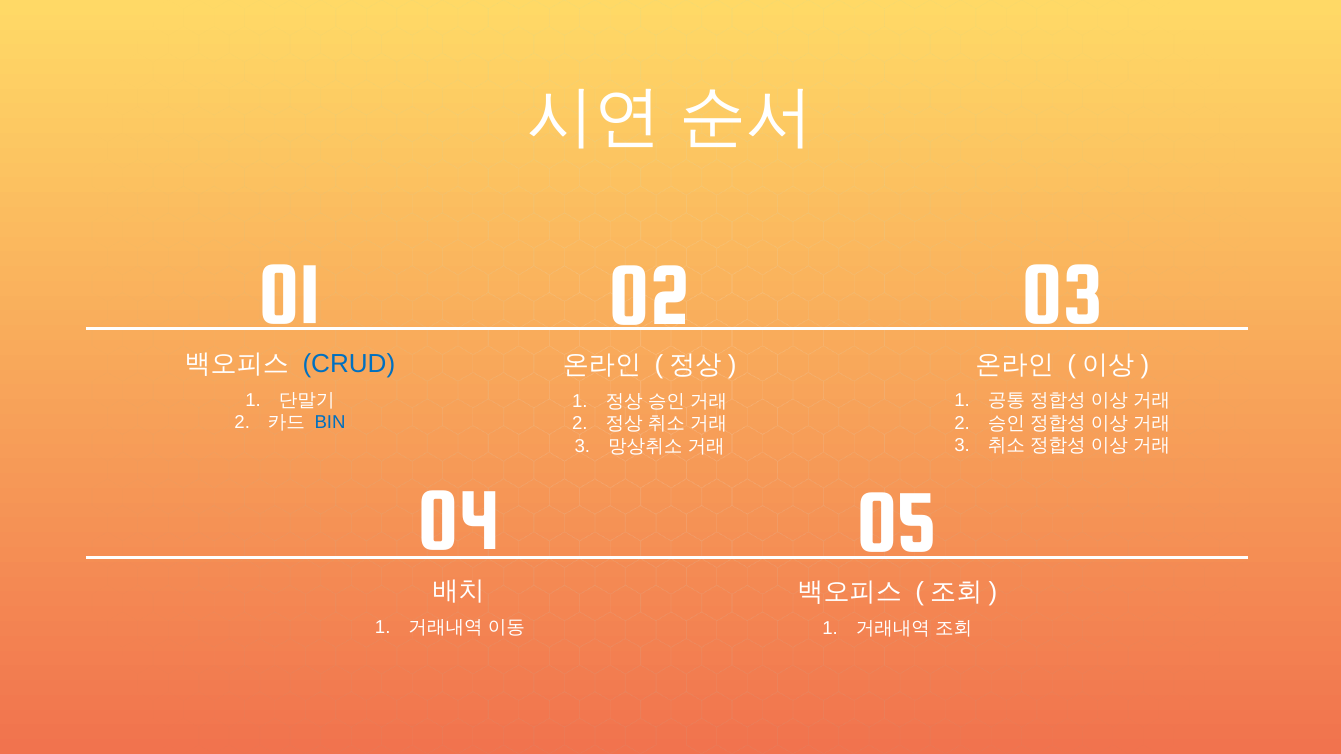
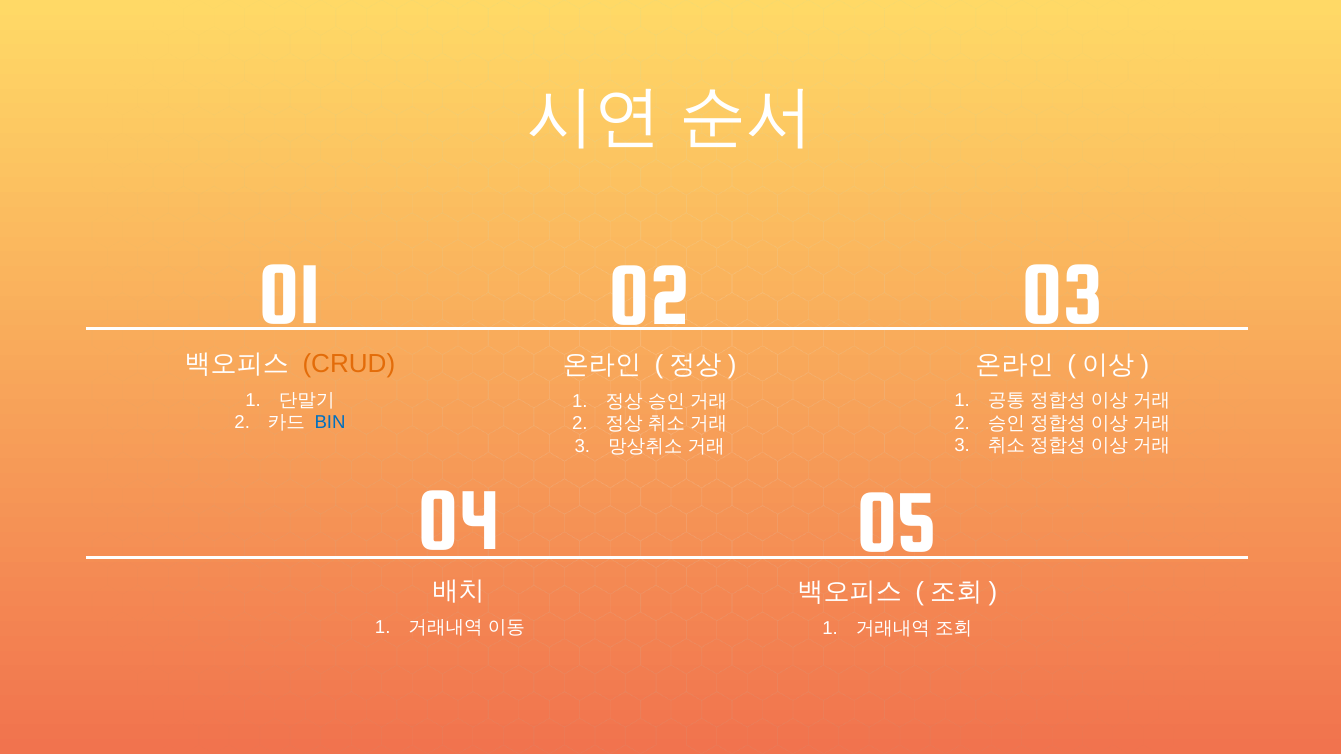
CRUD colour: blue -> orange
